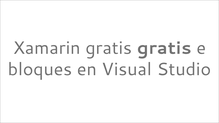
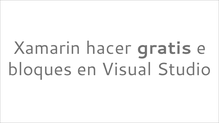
Xamarin gratis: gratis -> hacer
